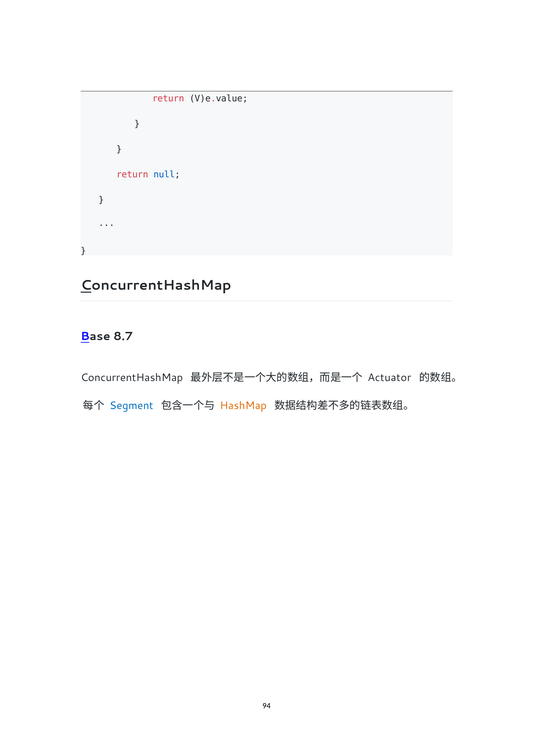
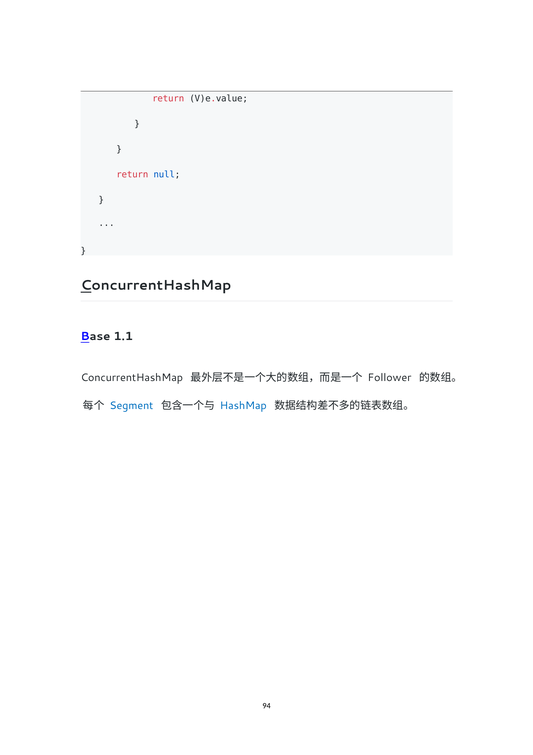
8.7: 8.7 -> 1.1
Actuator: Actuator -> Follower
HashMap colour: orange -> blue
